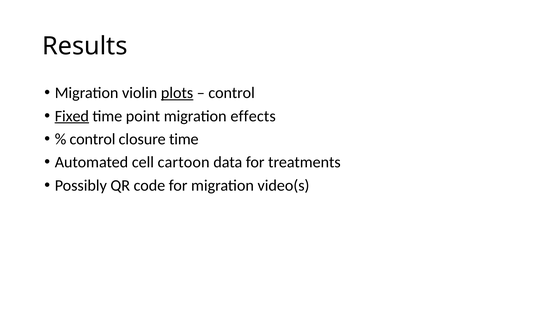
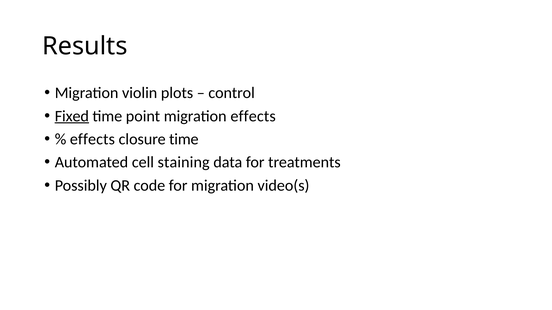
plots underline: present -> none
control at (93, 139): control -> effects
cartoon: cartoon -> staining
